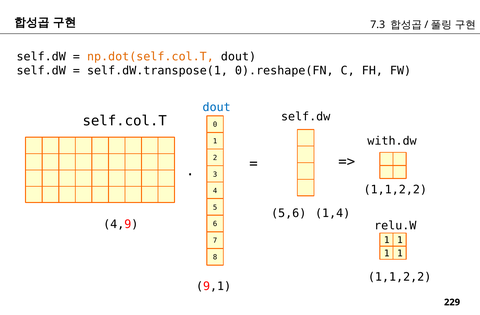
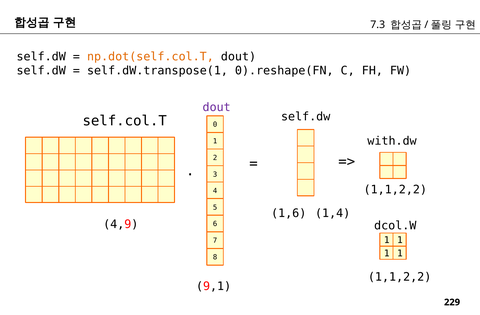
dout at (217, 107) colour: blue -> purple
5,6: 5,6 -> 1,6
relu.W: relu.W -> dcol.W
